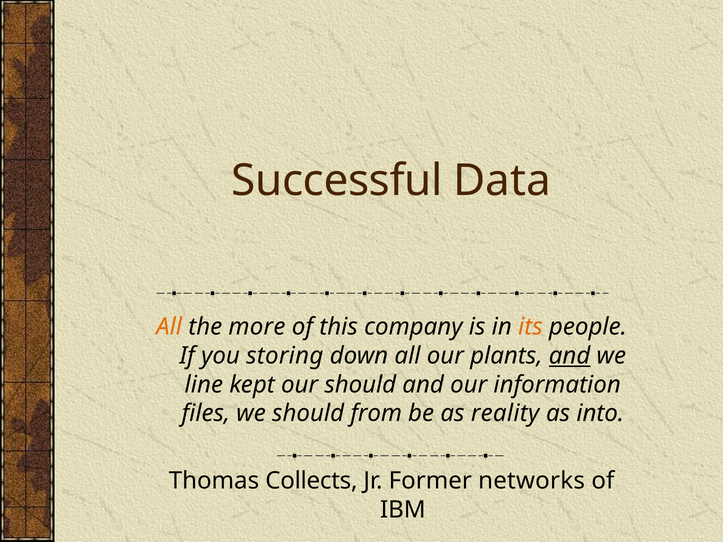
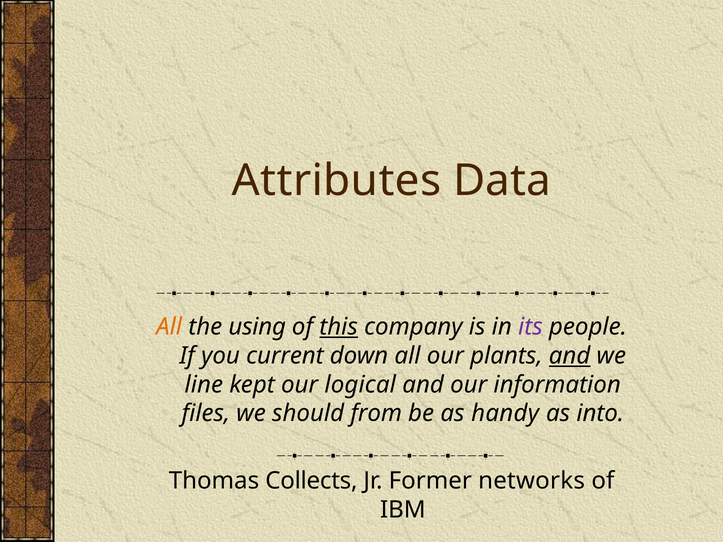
Successful: Successful -> Attributes
more: more -> using
this underline: none -> present
its colour: orange -> purple
storing: storing -> current
our should: should -> logical
reality: reality -> handy
